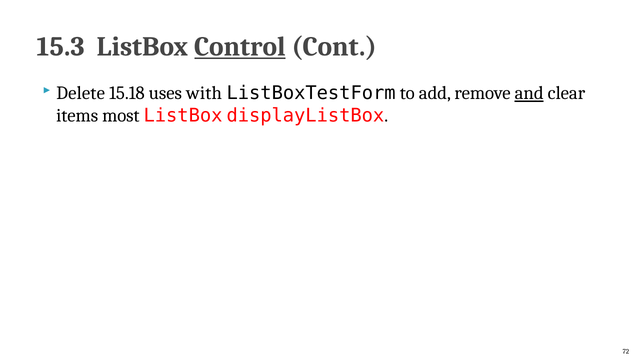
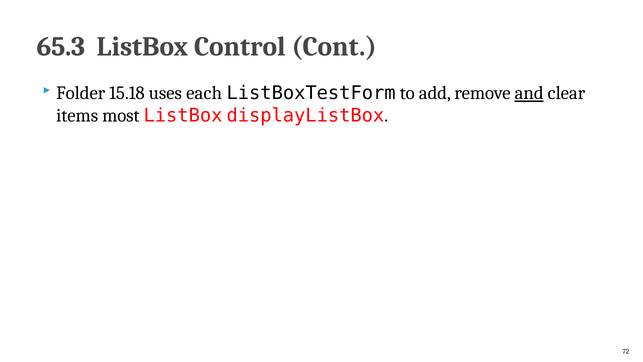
15.3: 15.3 -> 65.3
Control underline: present -> none
Delete: Delete -> Folder
with: with -> each
